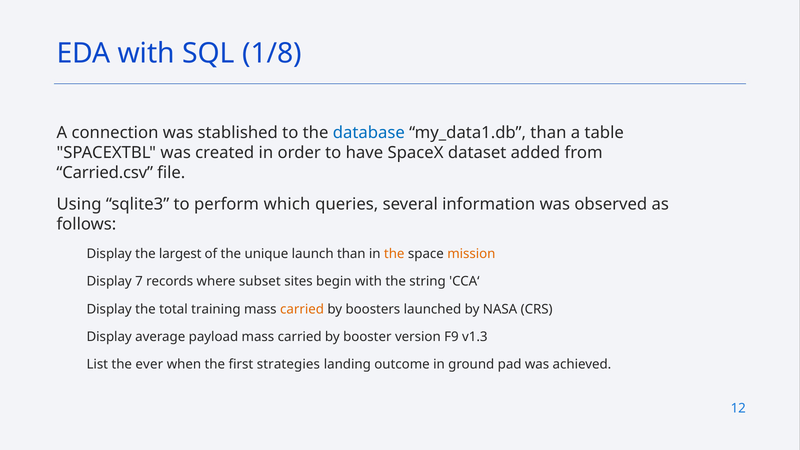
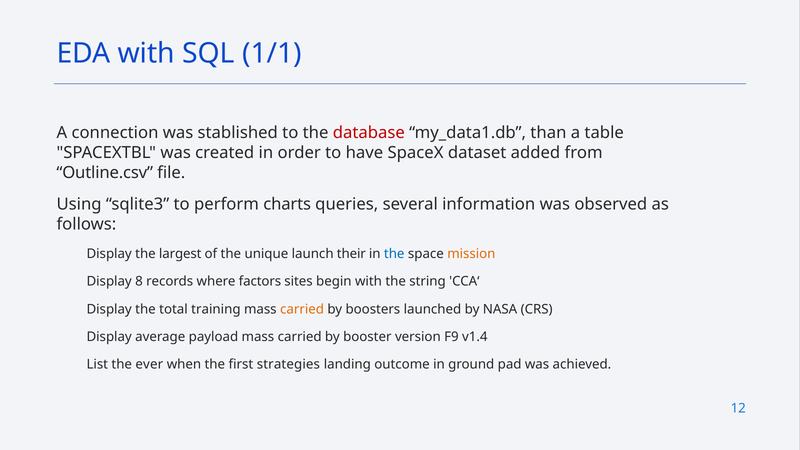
1/8: 1/8 -> 1/1
database colour: blue -> red
Carried.csv: Carried.csv -> Outline.csv
which: which -> charts
launch than: than -> their
the at (394, 254) colour: orange -> blue
7: 7 -> 8
subset: subset -> factors
v1.3: v1.3 -> v1.4
